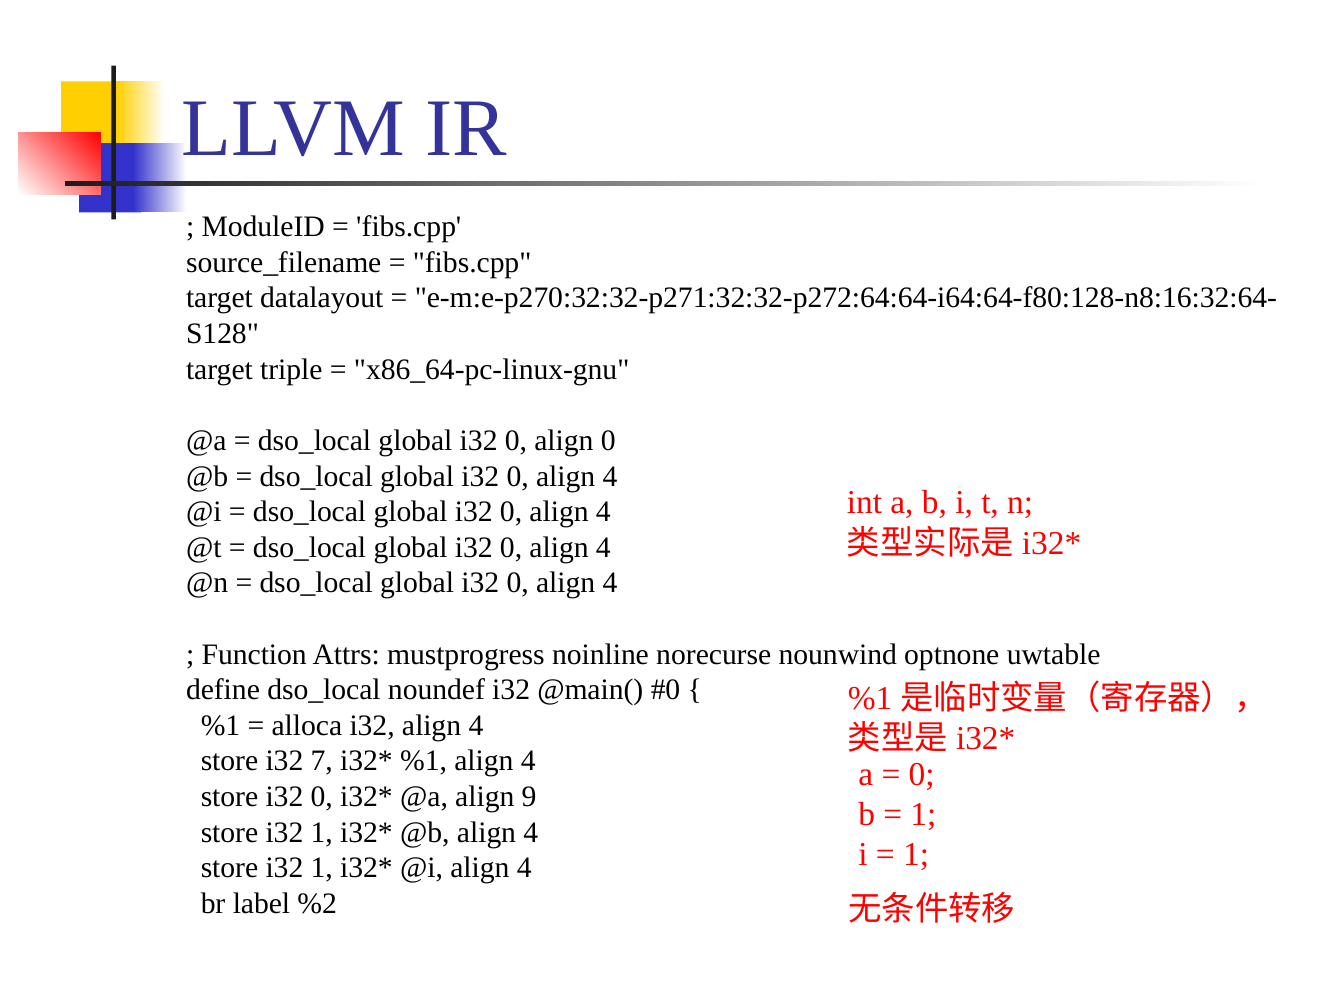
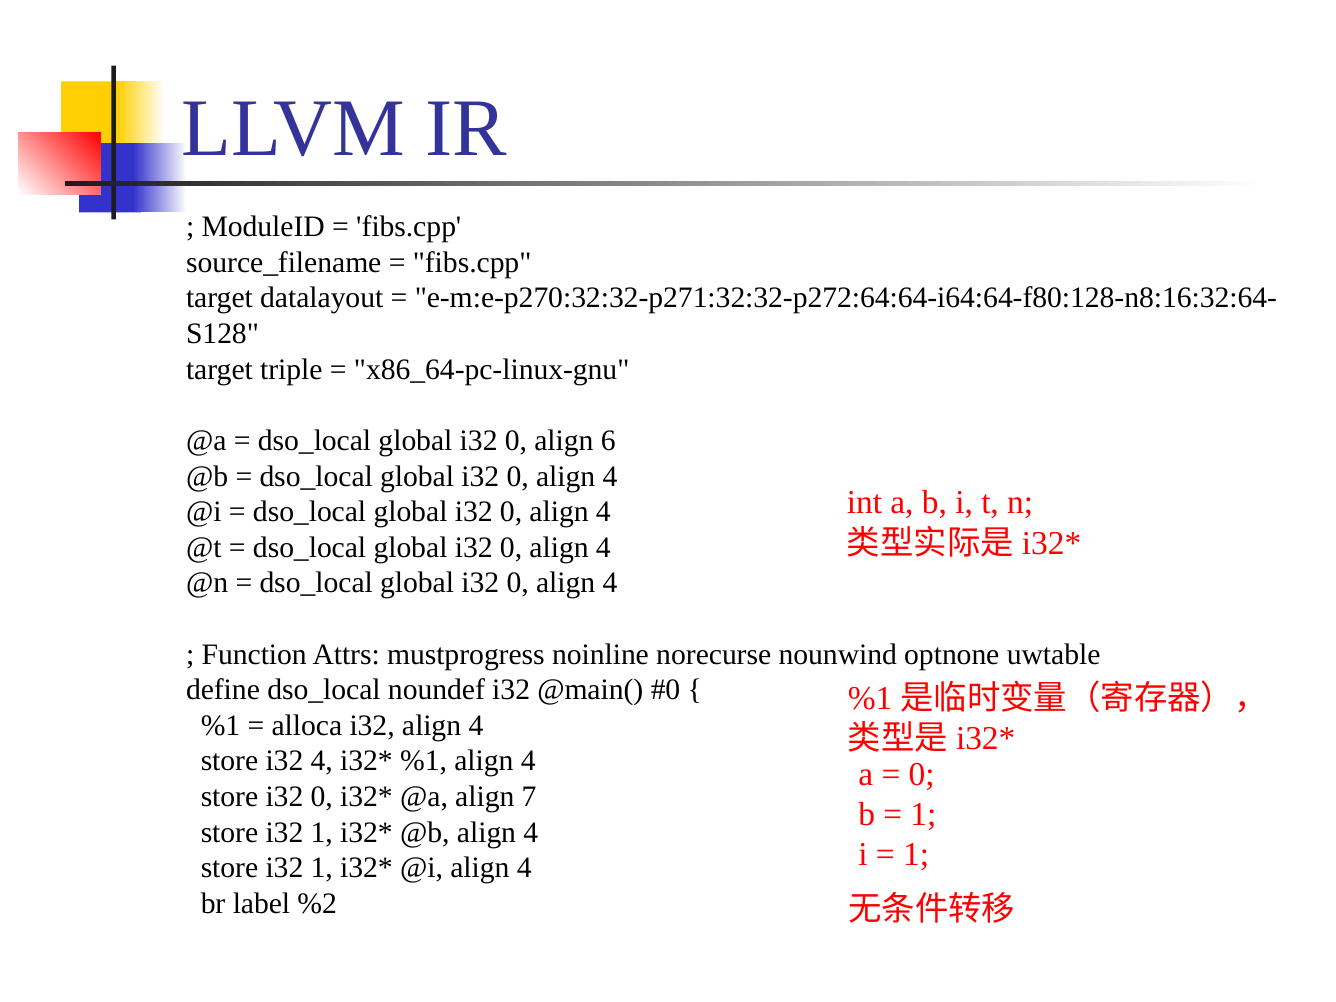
align 0: 0 -> 6
i32 7: 7 -> 4
9: 9 -> 7
